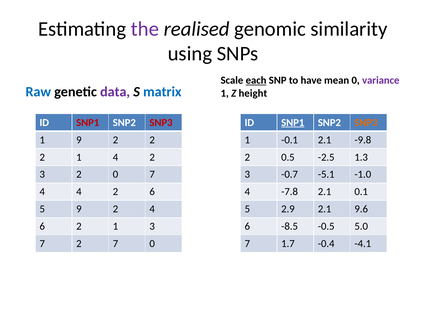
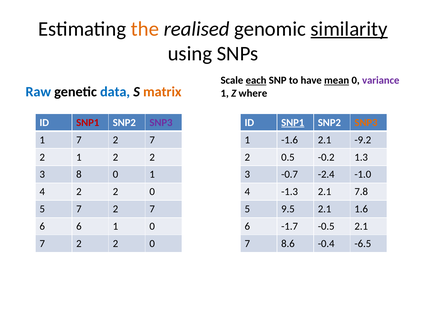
the colour: purple -> orange
similarity underline: none -> present
mean underline: none -> present
data colour: purple -> blue
matrix colour: blue -> orange
height: height -> where
SNP3 at (161, 122) colour: red -> purple
1 9: 9 -> 7
2 at (152, 140): 2 -> 7
-0.1: -0.1 -> -1.6
-9.8: -9.8 -> -9.2
1 4: 4 -> 2
-2.5: -2.5 -> -0.2
3 2: 2 -> 8
0 7: 7 -> 1
-5.1: -5.1 -> -2.4
4 4: 4 -> 2
6 at (152, 191): 6 -> 0
-7.8: -7.8 -> -1.3
0.1: 0.1 -> 7.8
5 9: 9 -> 7
4 at (152, 209): 4 -> 7
2.9: 2.9 -> 9.5
9.6: 9.6 -> 1.6
6 2: 2 -> 6
1 3: 3 -> 0
-8.5: -8.5 -> -1.7
-0.5 5.0: 5.0 -> 2.1
7 2 7: 7 -> 2
1.7: 1.7 -> 8.6
-4.1: -4.1 -> -6.5
